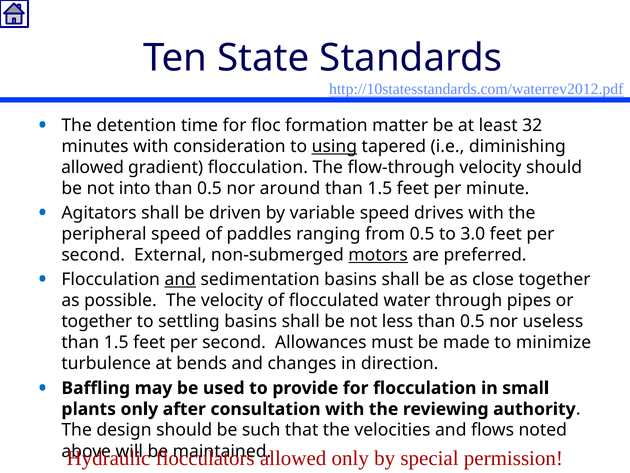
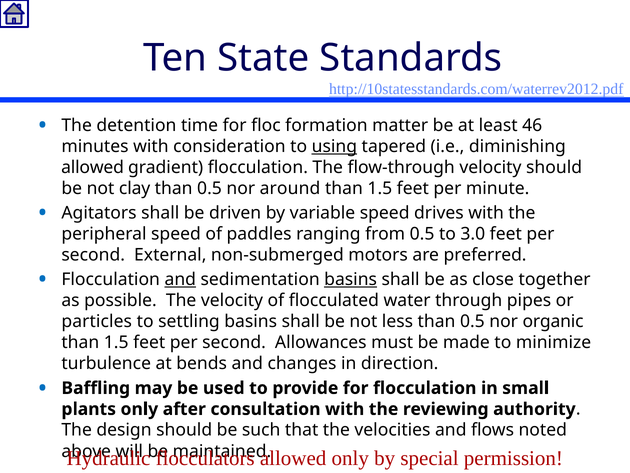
32: 32 -> 46
into: into -> clay
motors underline: present -> none
basins at (351, 279) underline: none -> present
together at (97, 321): together -> particles
useless: useless -> organic
